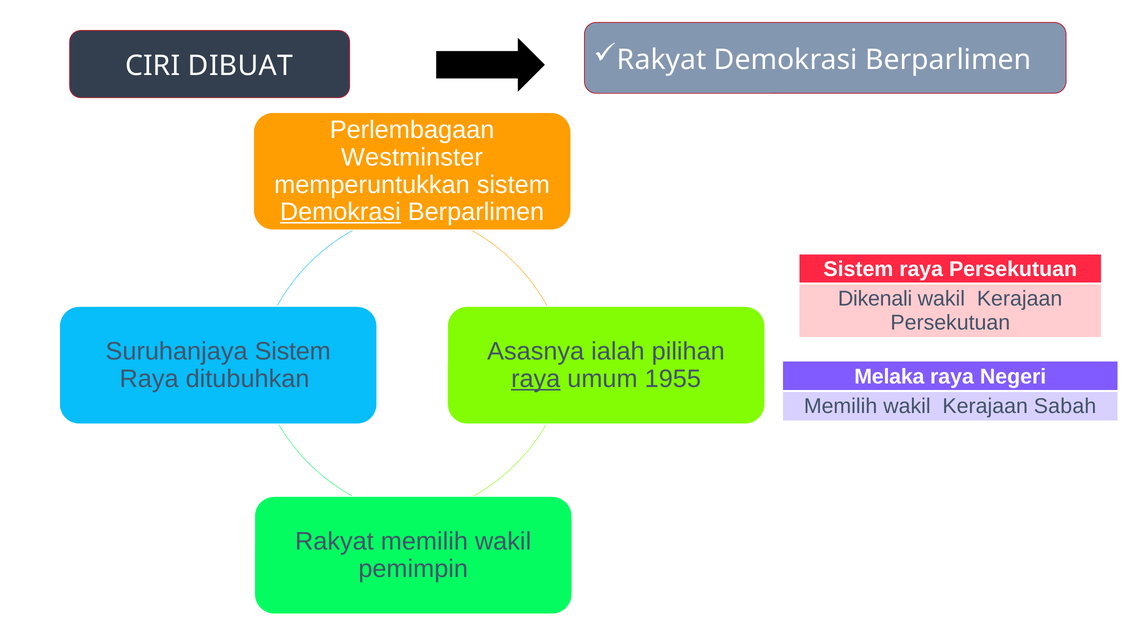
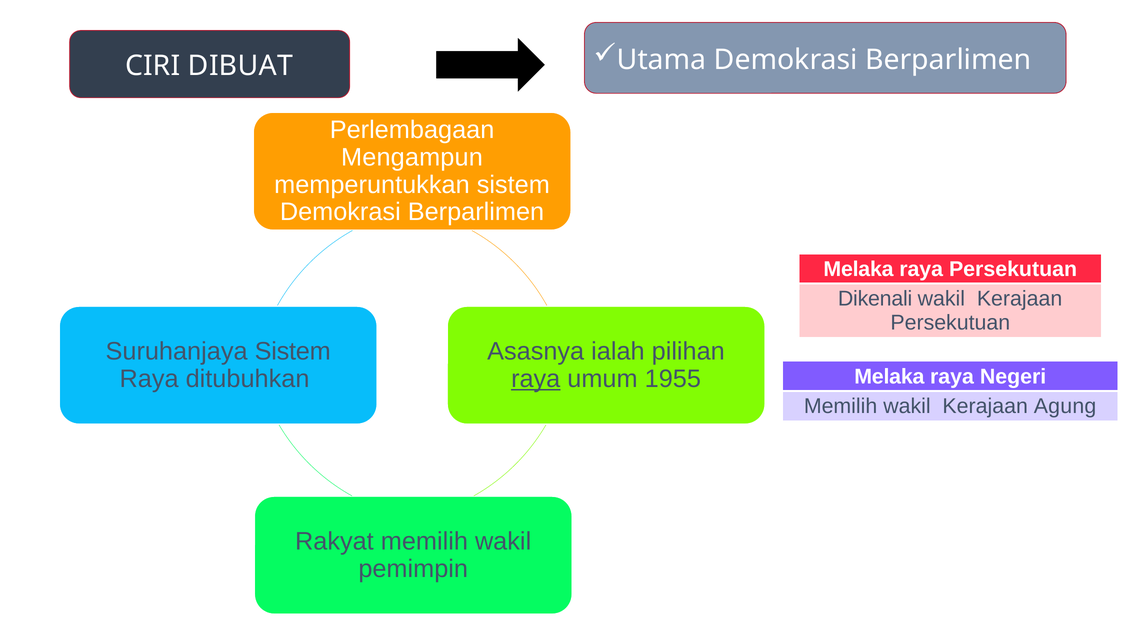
Rakyat at (662, 60): Rakyat -> Utama
Westminster: Westminster -> Mengampun
Demokrasi at (340, 212) underline: present -> none
Sistem at (858, 269): Sistem -> Melaka
Sabah: Sabah -> Agung
